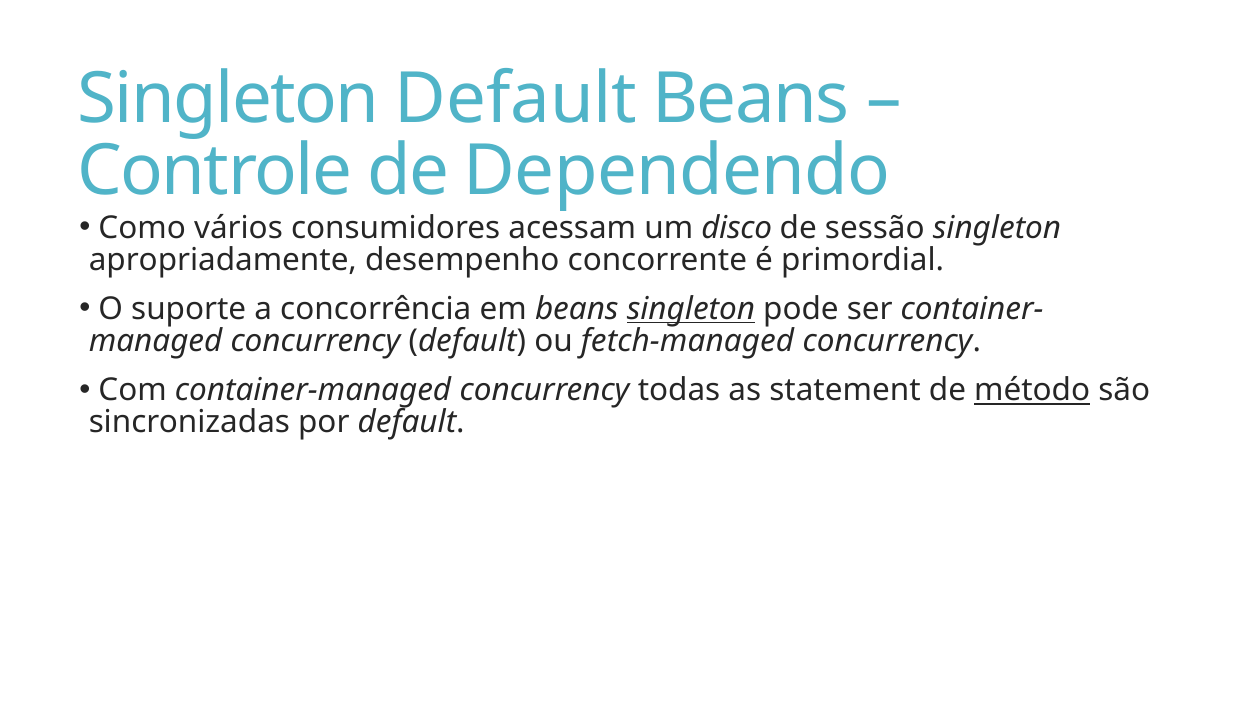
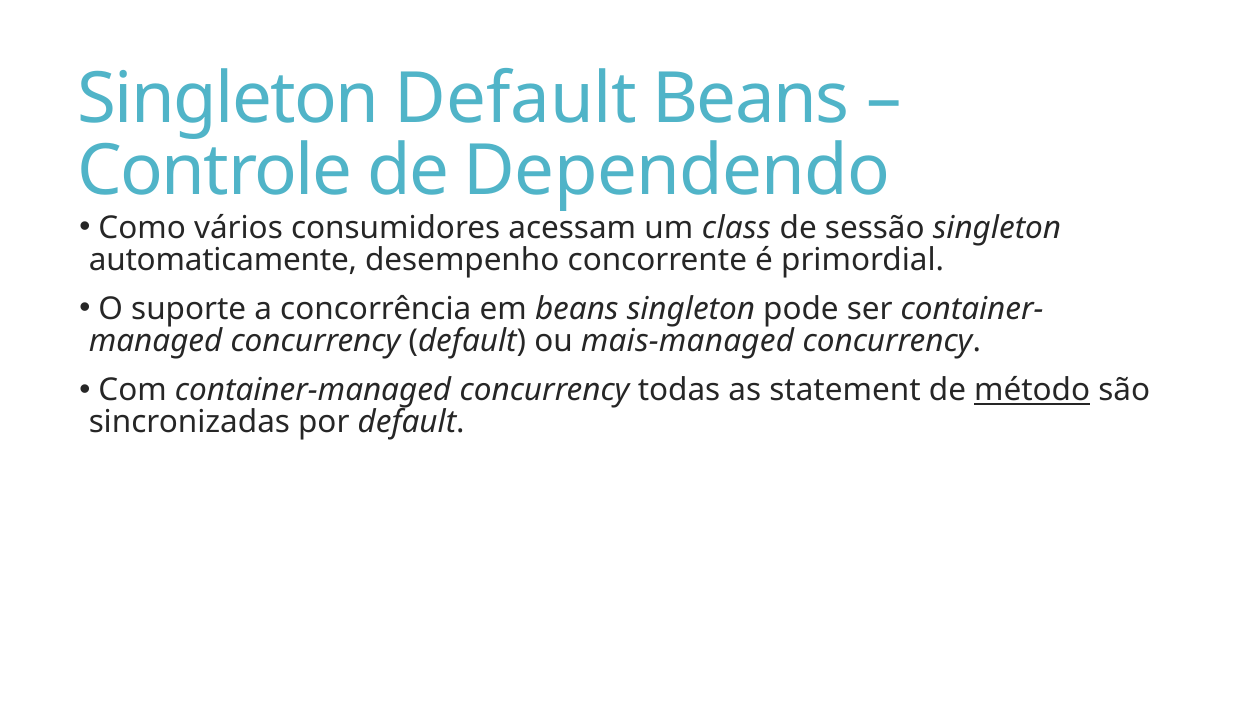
disco: disco -> class
apropriadamente: apropriadamente -> automaticamente
singleton at (691, 309) underline: present -> none
fetch-managed: fetch-managed -> mais-managed
